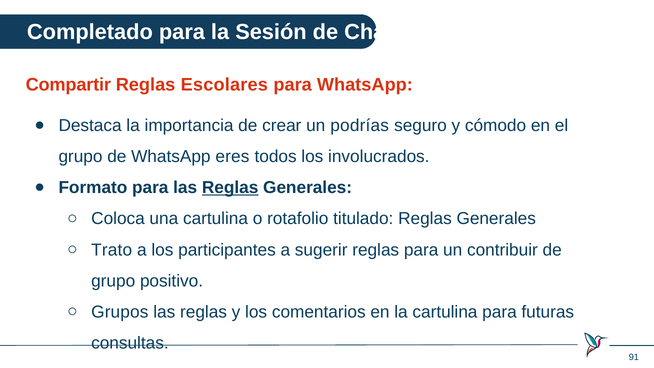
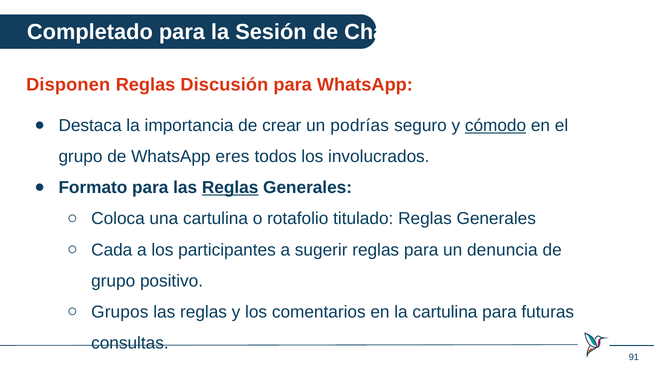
Compartir: Compartir -> Disponen
Escolares: Escolares -> Discusión
cómodo underline: none -> present
Trato: Trato -> Cada
contribuir: contribuir -> denuncia
